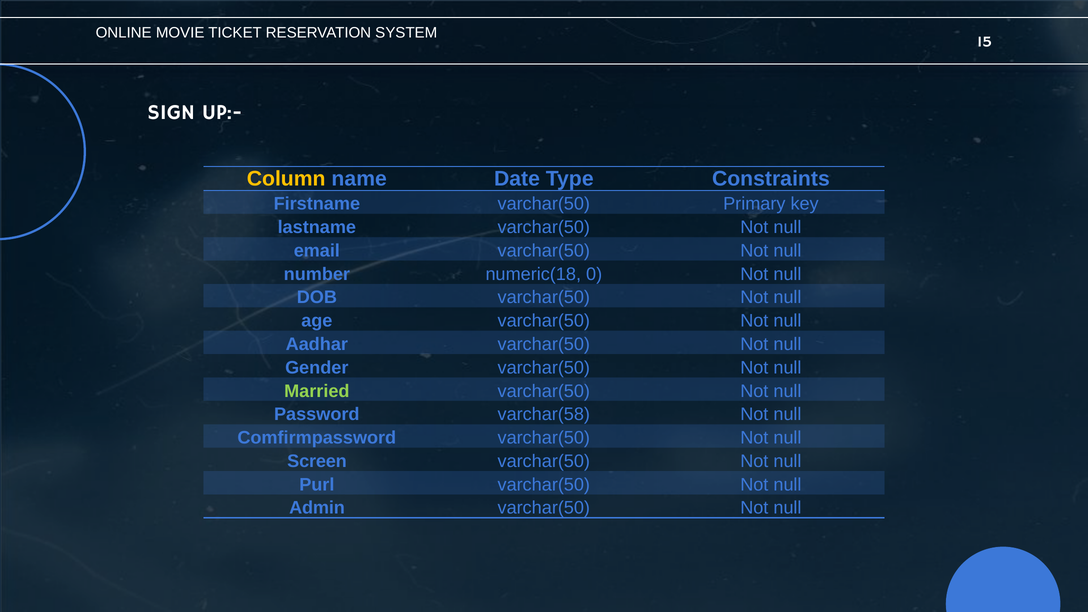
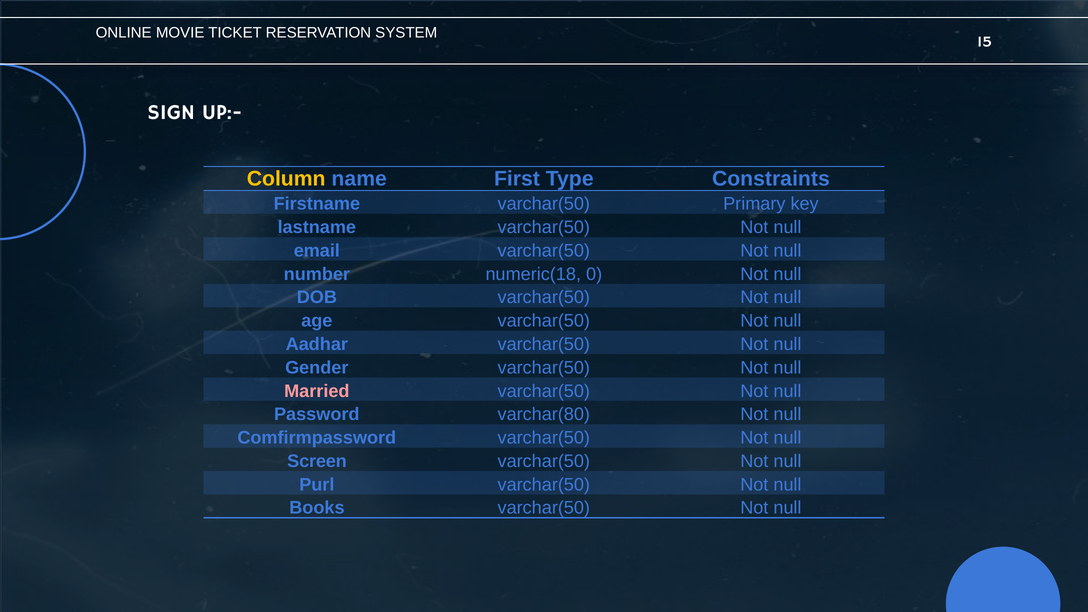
Date: Date -> First
Married colour: light green -> pink
varchar(58: varchar(58 -> varchar(80
Admin: Admin -> Books
